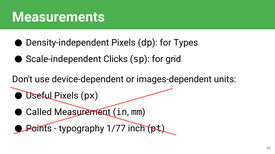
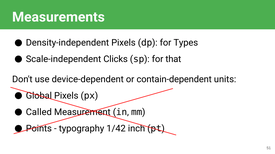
grid: grid -> that
images-dependent: images-dependent -> contain-dependent
Useful: Useful -> Global
1/77: 1/77 -> 1/42
